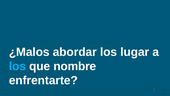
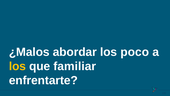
lugar: lugar -> poco
los at (17, 66) colour: light blue -> yellow
nombre: nombre -> familiar
